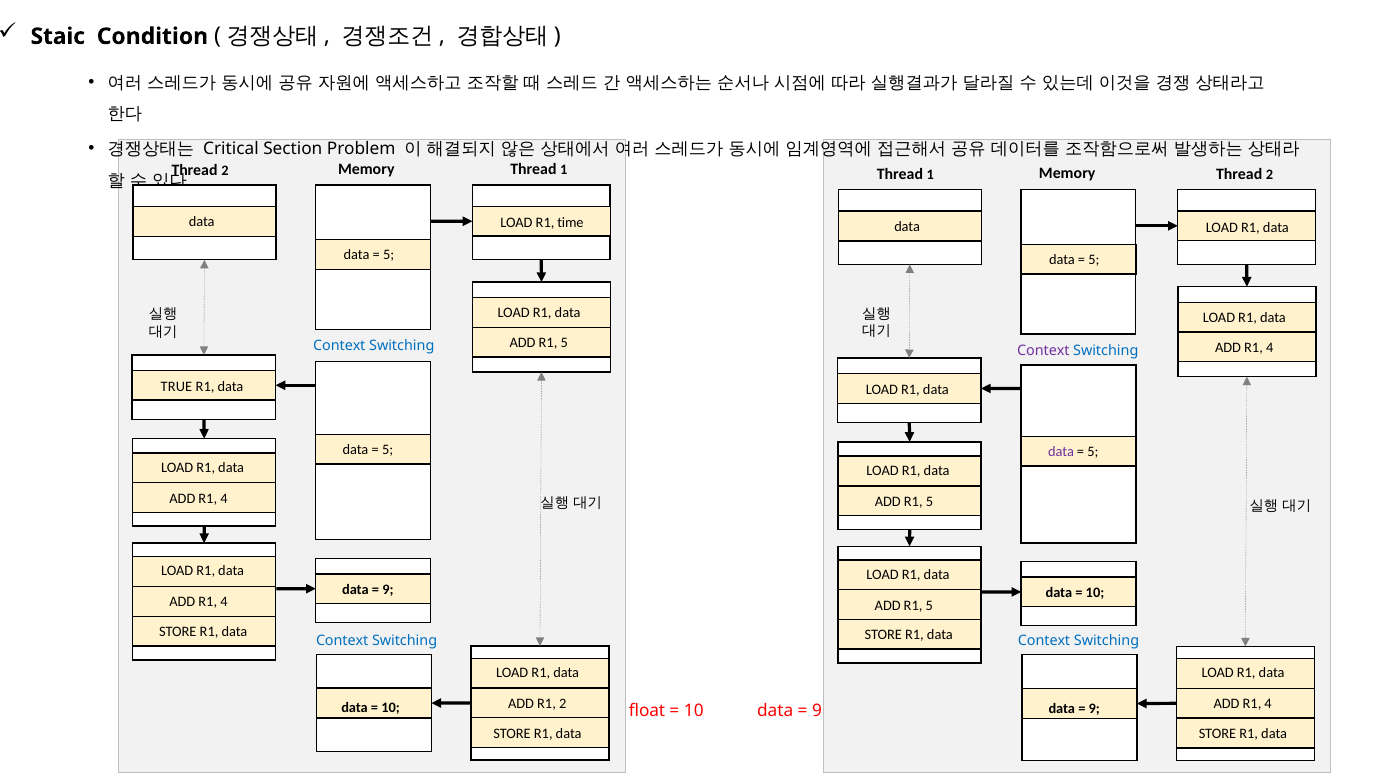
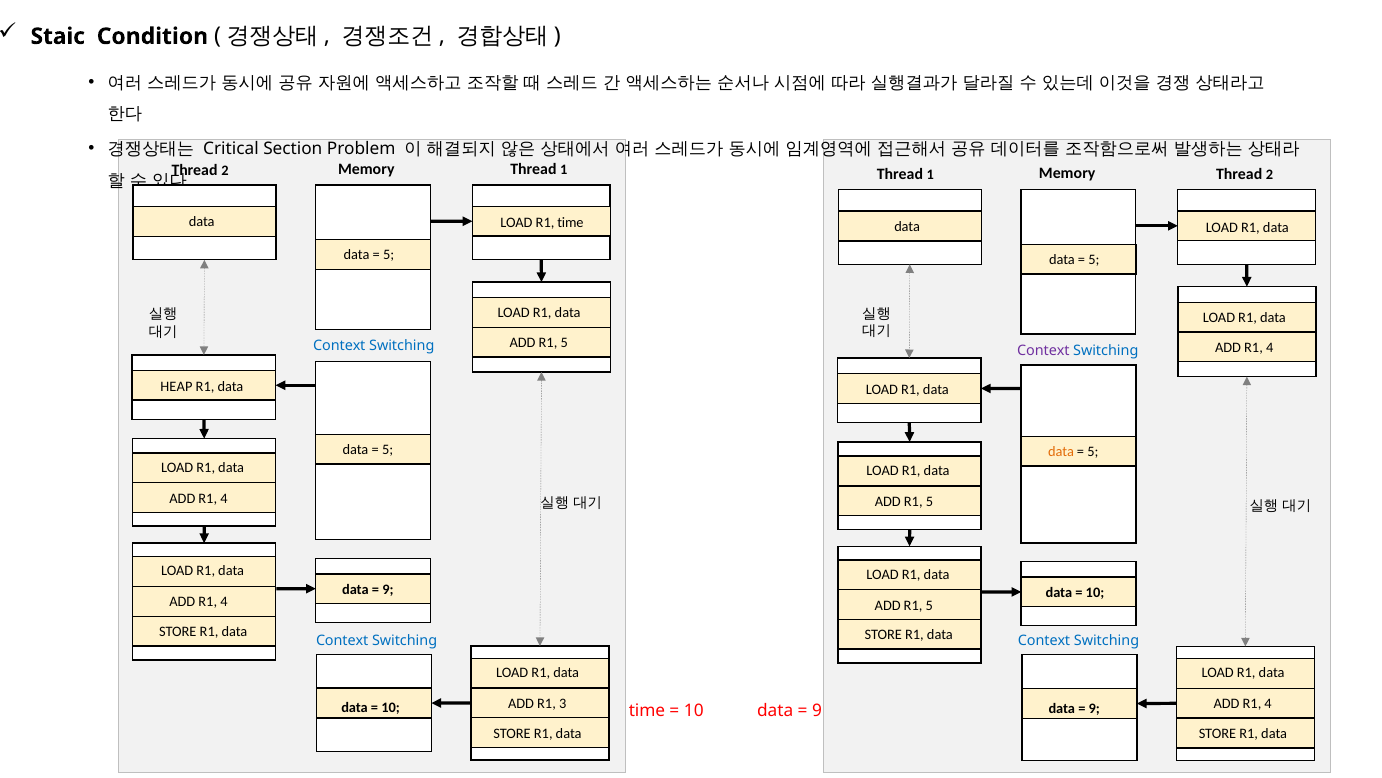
TRUE: TRUE -> HEAP
data at (1061, 451) colour: purple -> orange
R1 2: 2 -> 3
float at (647, 710): float -> time
